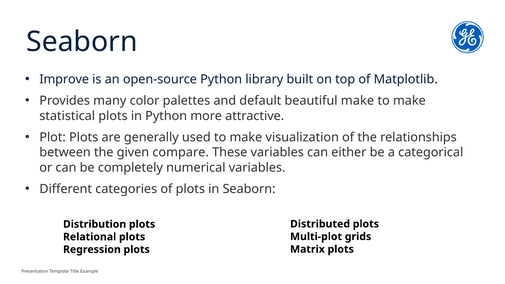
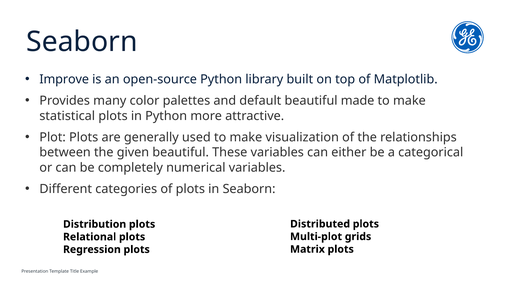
beautiful make: make -> made
given compare: compare -> beautiful
